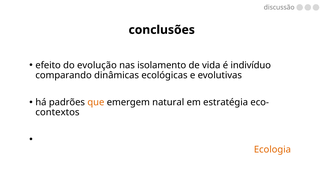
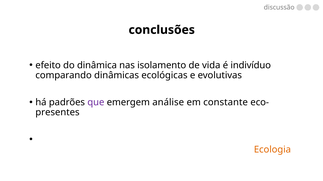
do evolução: evolução -> dinâmica
que colour: orange -> purple
natural: natural -> análise
estratégia: estratégia -> constante
contextos: contextos -> presentes
